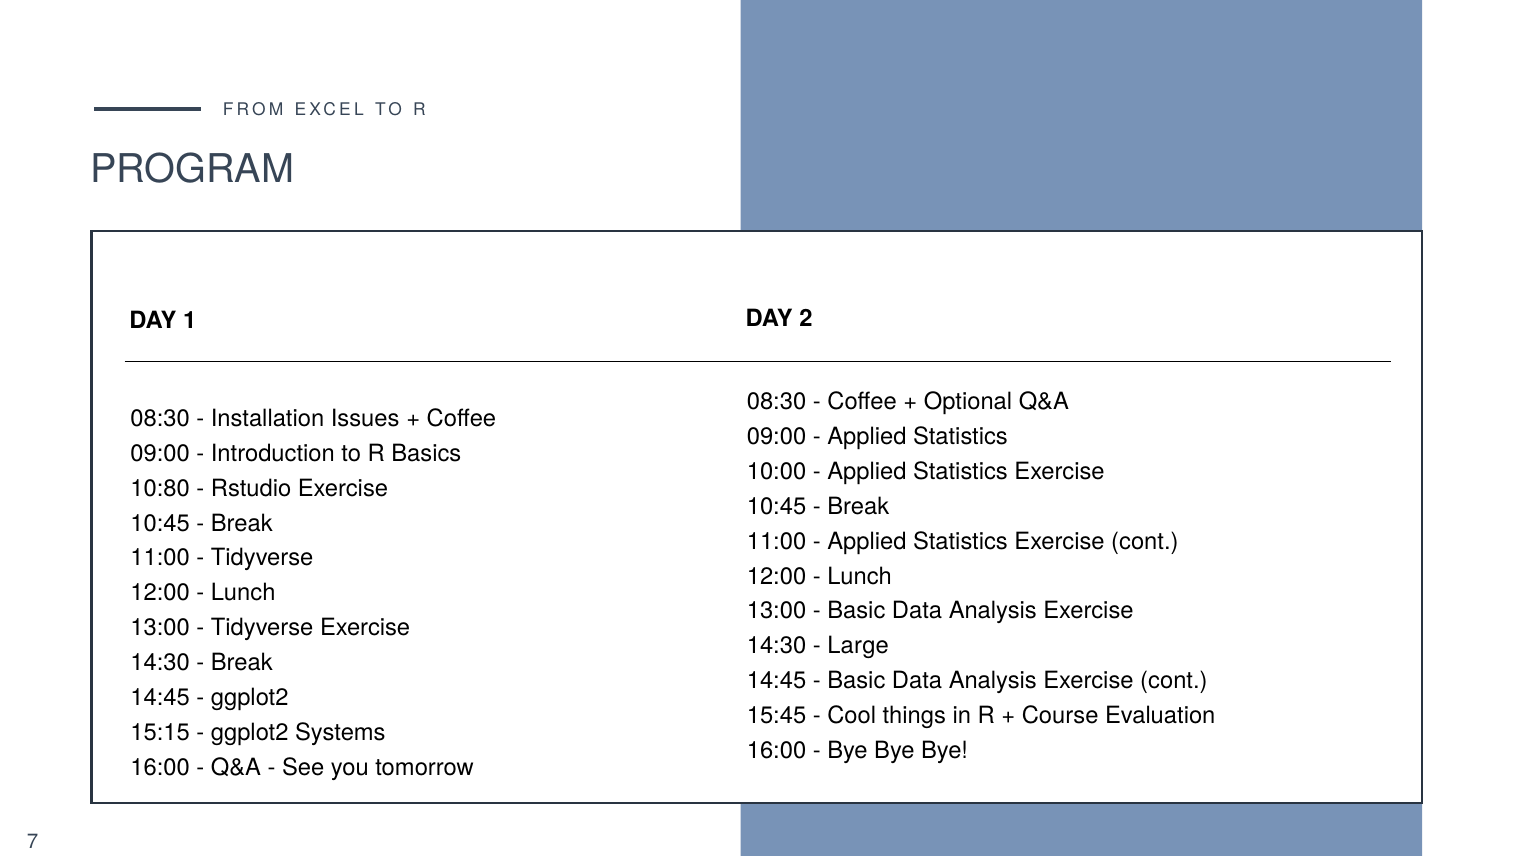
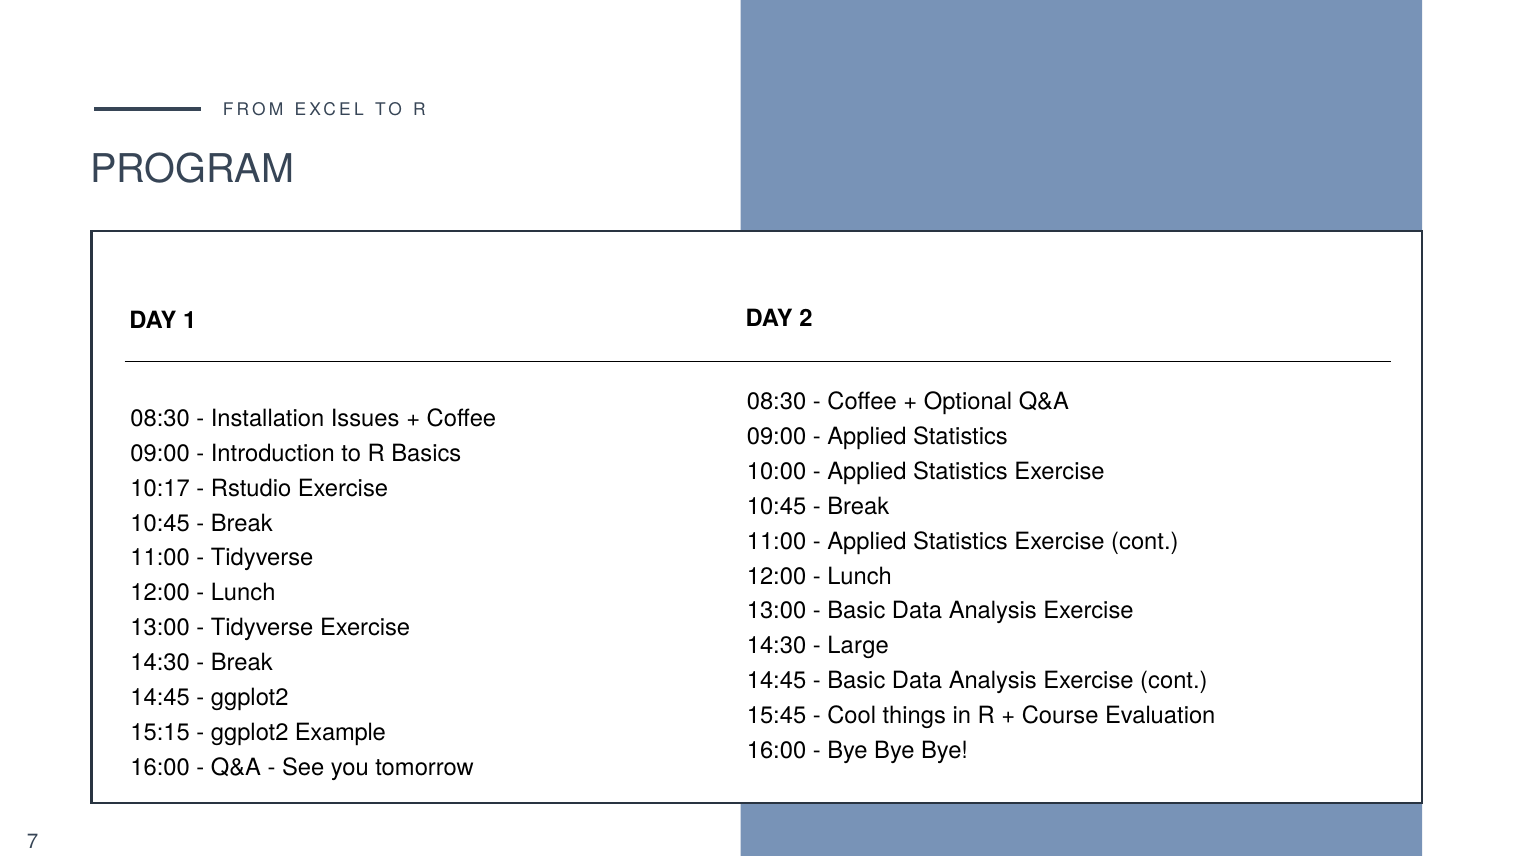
10:80: 10:80 -> 10:17
Systems: Systems -> Example
